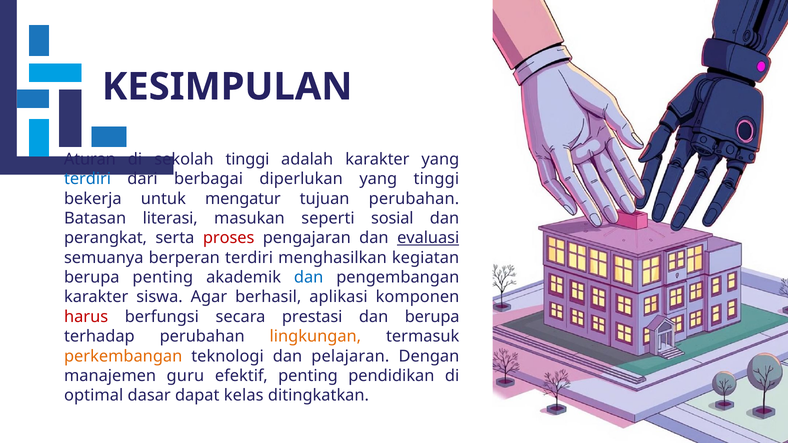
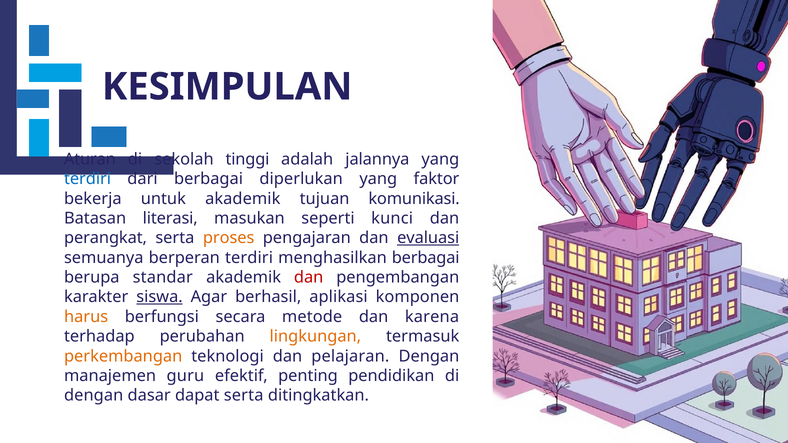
adalah karakter: karakter -> jalannya
yang tinggi: tinggi -> faktor
untuk mengatur: mengatur -> akademik
tujuan perubahan: perubahan -> komunikasi
sosial: sosial -> kunci
proses colour: red -> orange
menghasilkan kegiatan: kegiatan -> berbagai
berupa penting: penting -> standar
dan at (309, 278) colour: blue -> red
siswa underline: none -> present
harus colour: red -> orange
prestasi: prestasi -> metode
dan berupa: berupa -> karena
optimal at (94, 396): optimal -> dengan
dapat kelas: kelas -> serta
